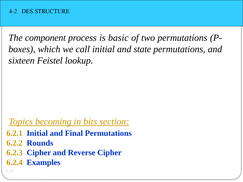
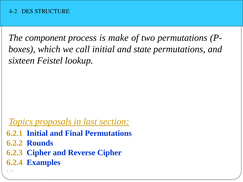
basic: basic -> make
becoming: becoming -> proposals
bits: bits -> last
